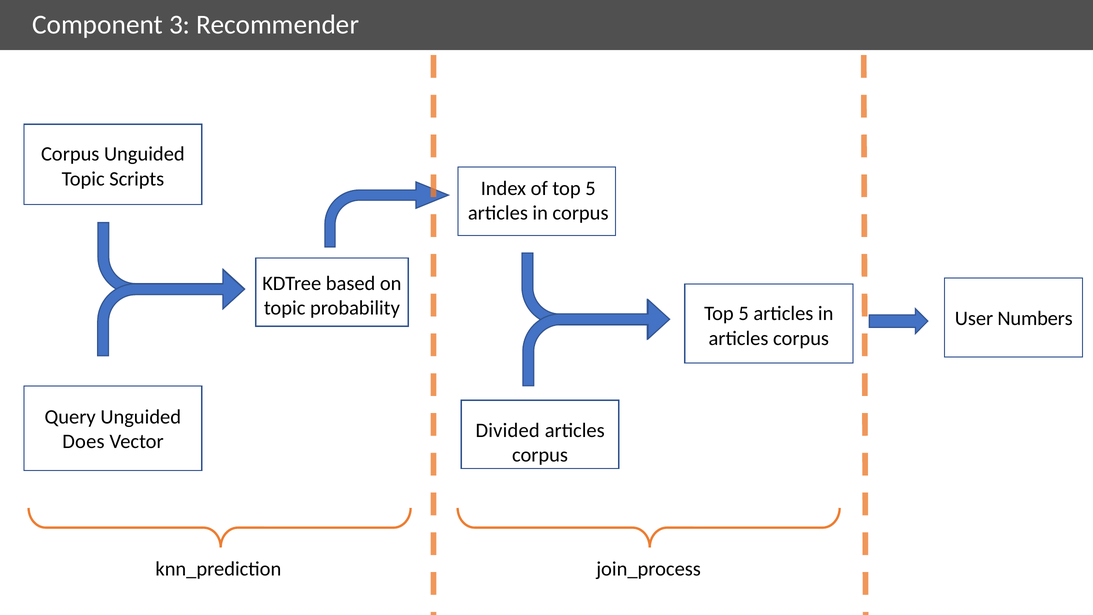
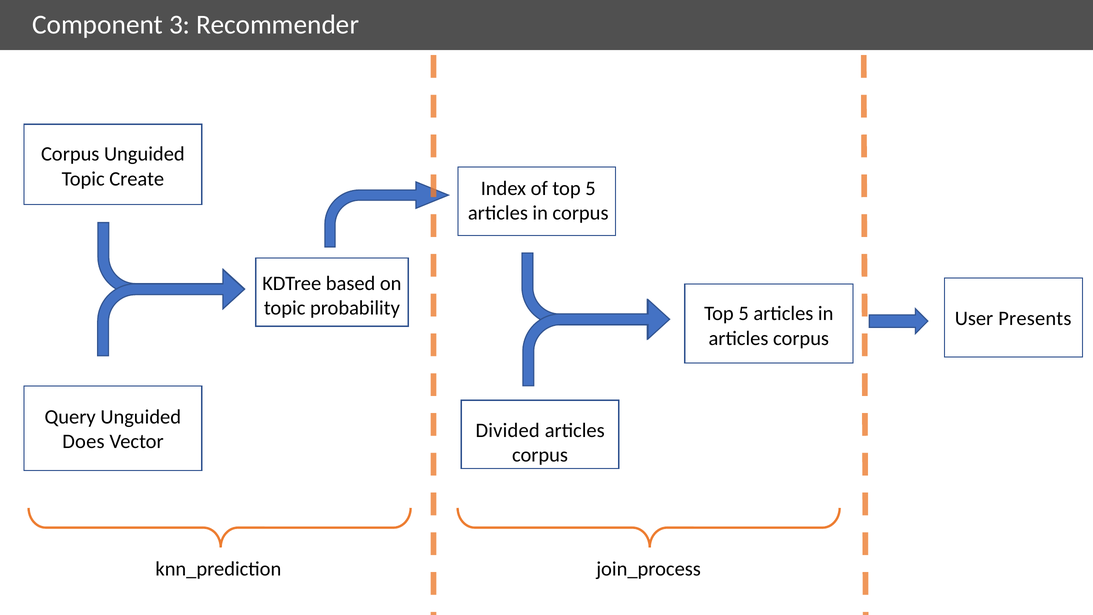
Scripts: Scripts -> Create
Numbers: Numbers -> Presents
